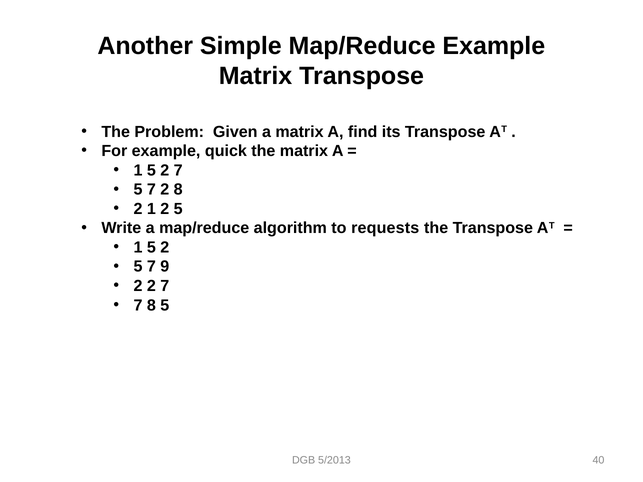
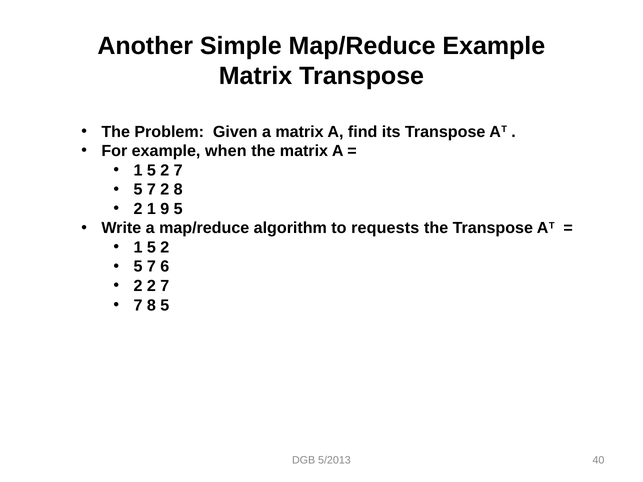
quick: quick -> when
1 2: 2 -> 9
9: 9 -> 6
